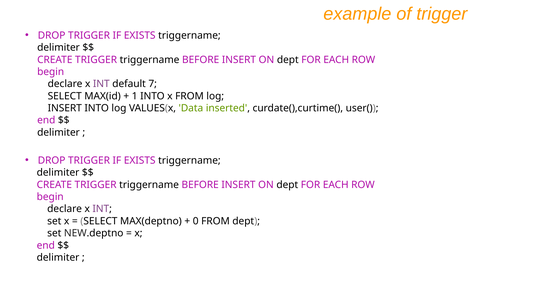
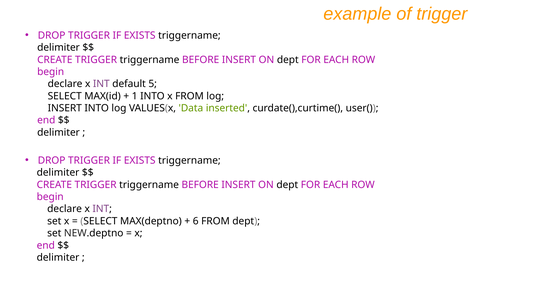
7: 7 -> 5
0: 0 -> 6
